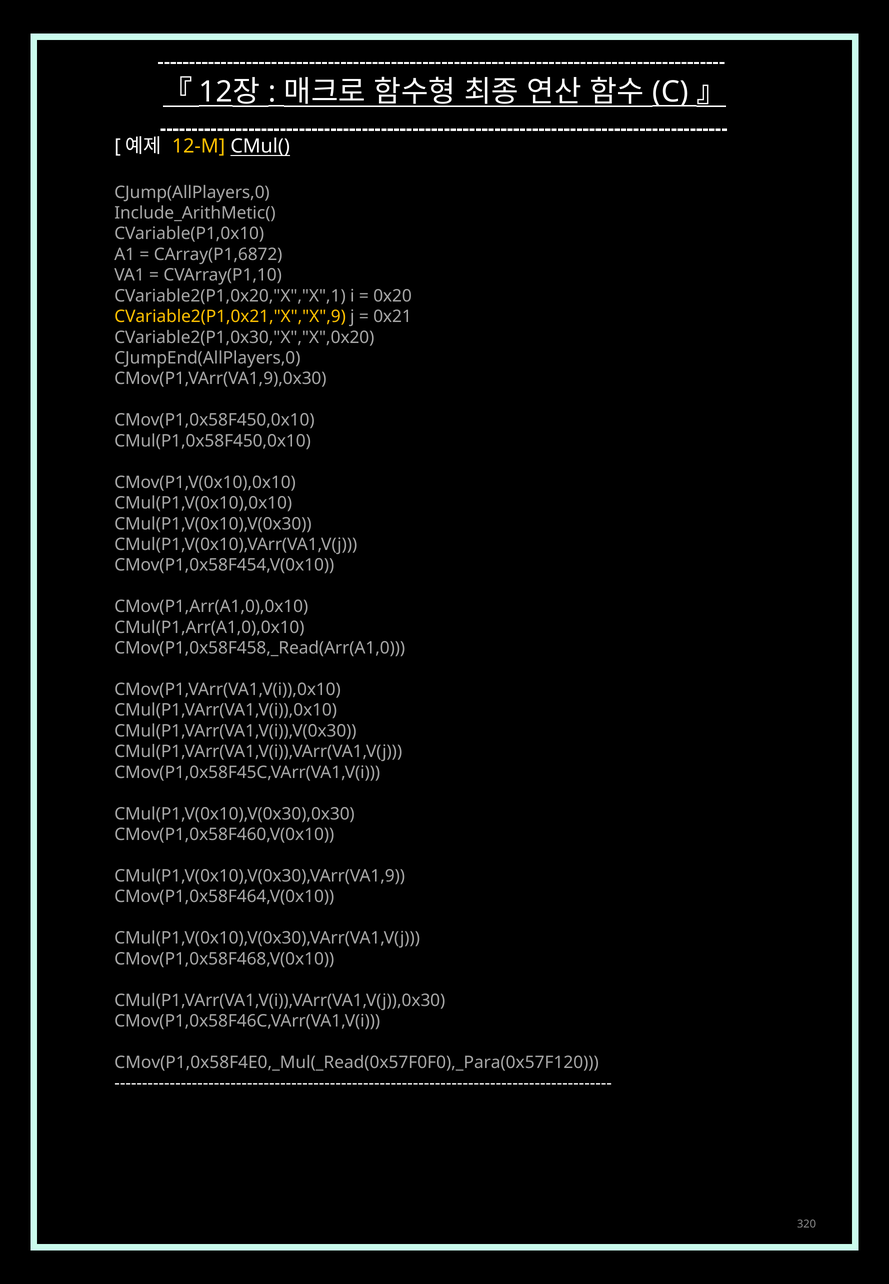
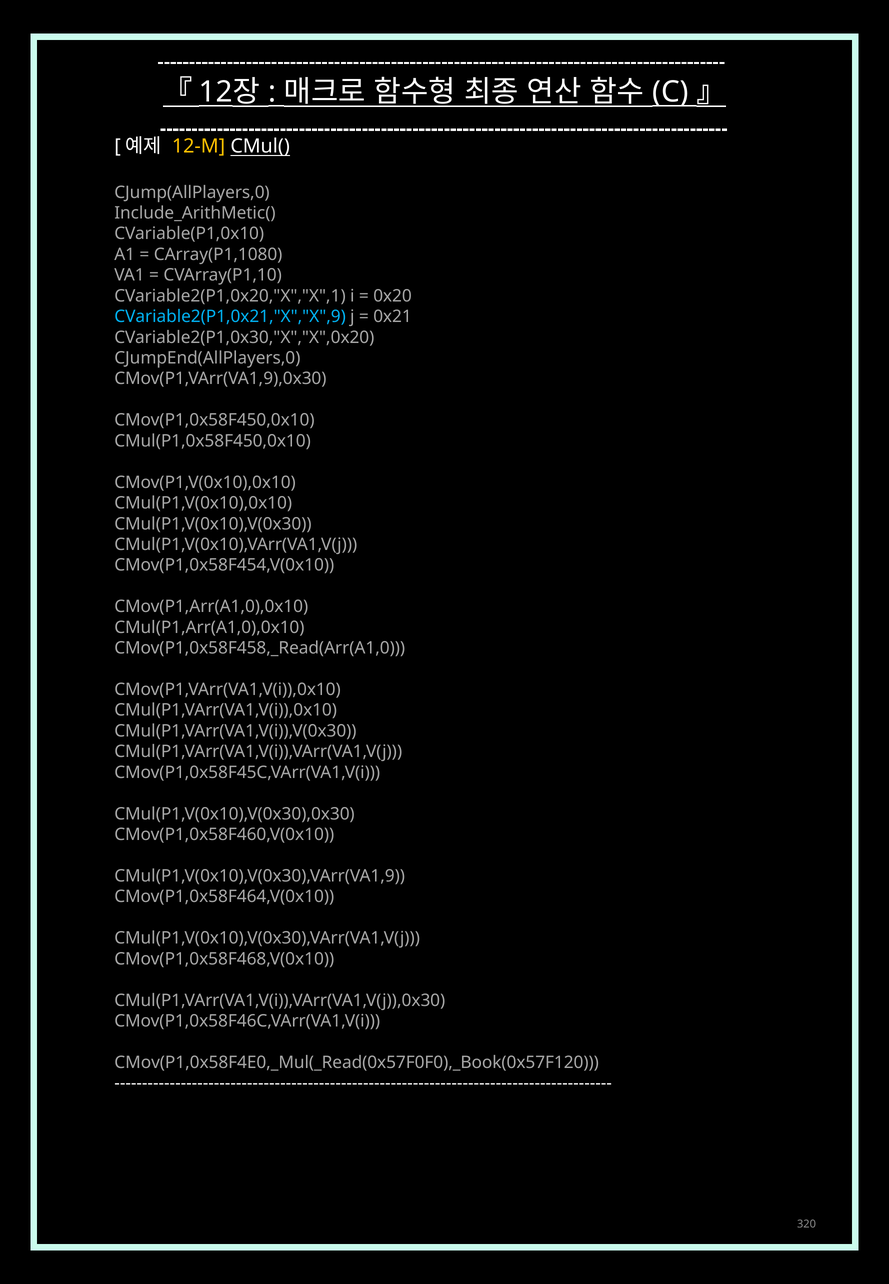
CArray(P1,6872: CArray(P1,6872 -> CArray(P1,1080
CVariable2(P1,0x21,"X","X",9 colour: yellow -> light blue
CMov(P1,0x58F4E0,_Mul(_Read(0x57F0F0),_Para(0x57F120: CMov(P1,0x58F4E0,_Mul(_Read(0x57F0F0),_Para(0x57F120 -> CMov(P1,0x58F4E0,_Mul(_Read(0x57F0F0),_Book(0x57F120
